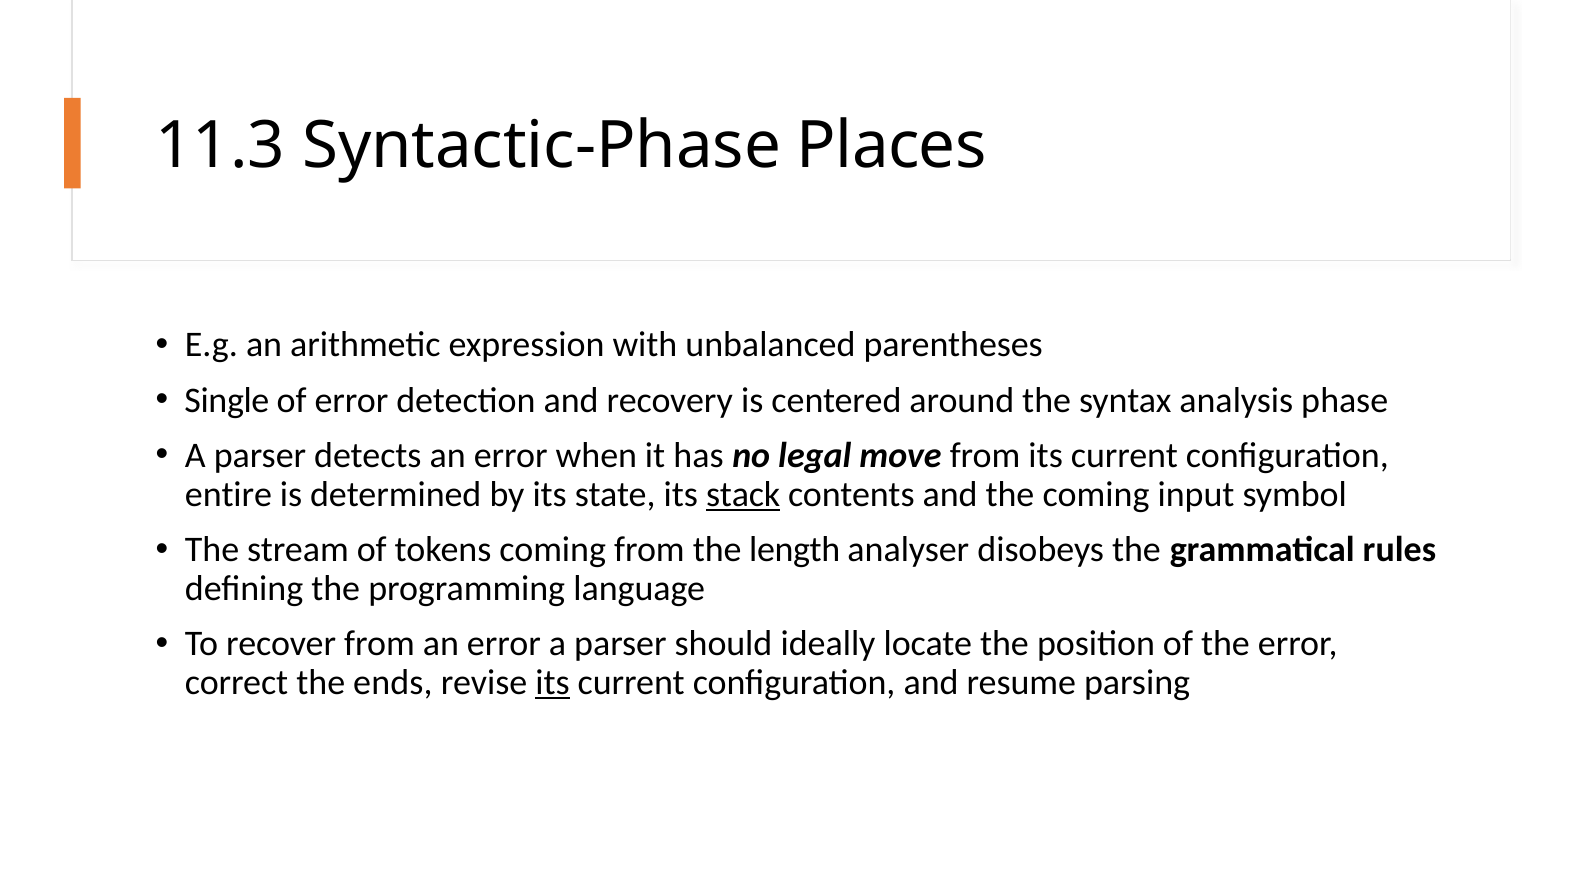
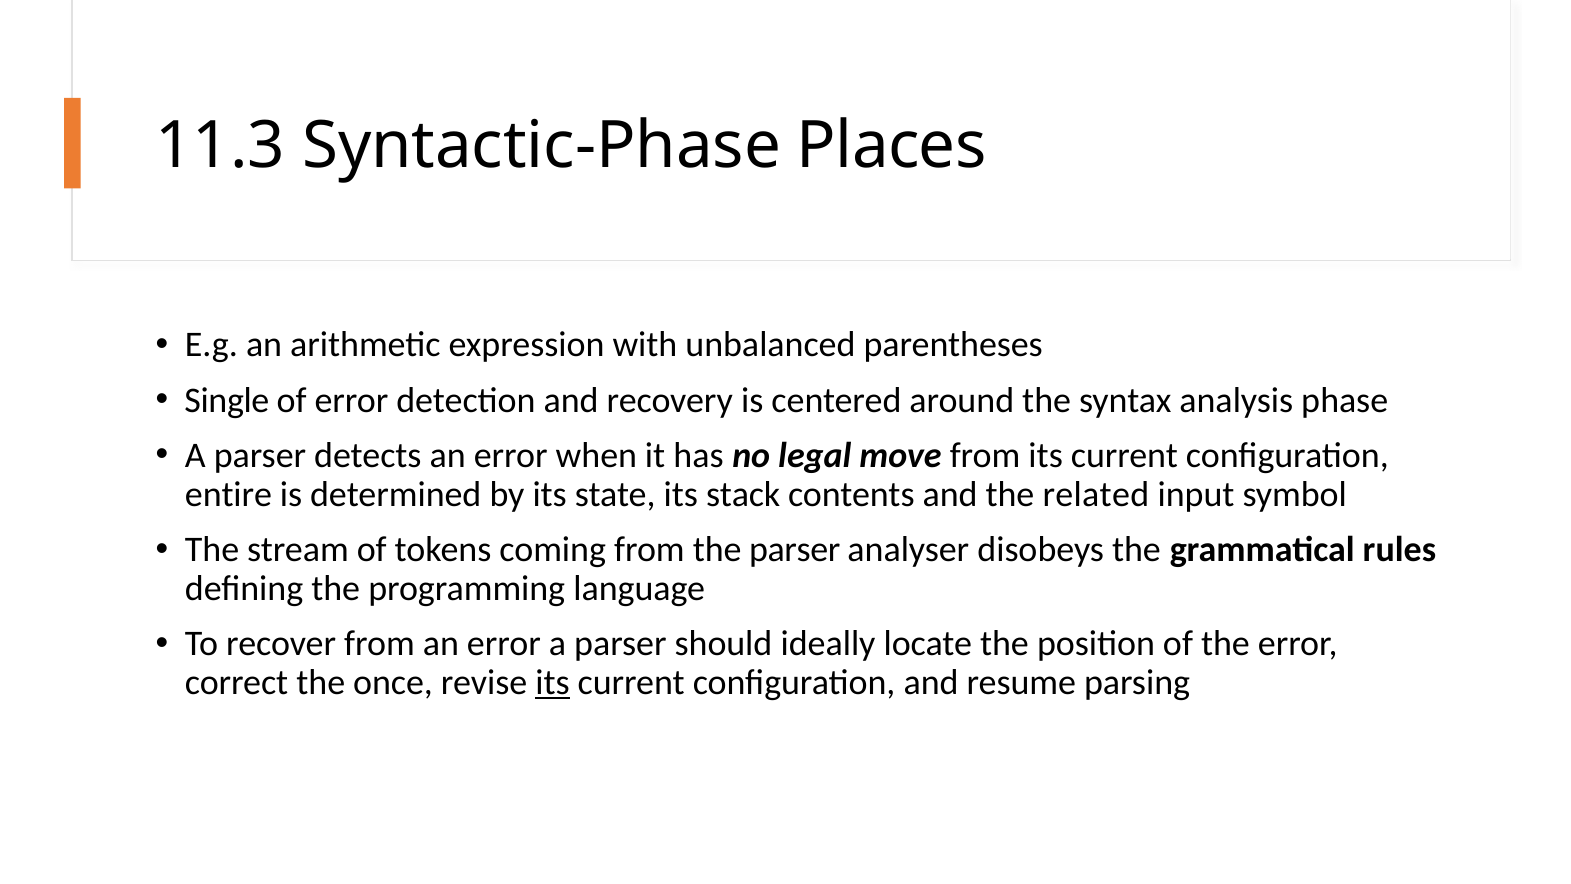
stack underline: present -> none
the coming: coming -> related
the length: length -> parser
ends: ends -> once
